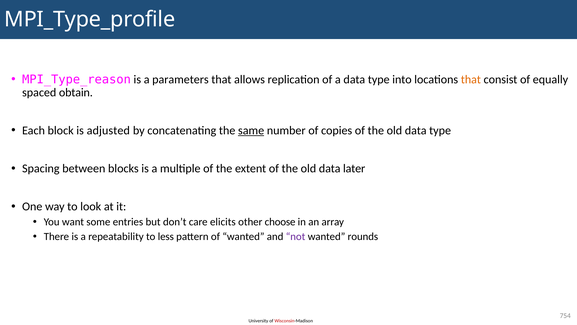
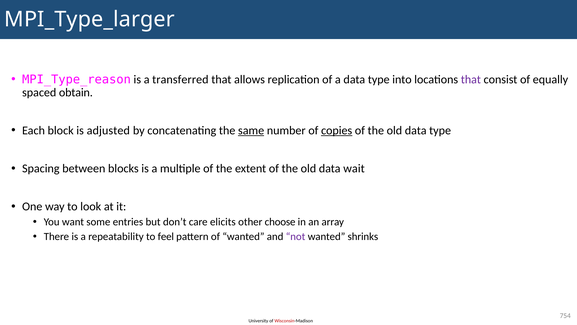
MPI_Type_profile: MPI_Type_profile -> MPI_Type_larger
parameters: parameters -> transferred
that at (471, 79) colour: orange -> purple
copies underline: none -> present
later: later -> wait
less: less -> feel
rounds: rounds -> shrinks
